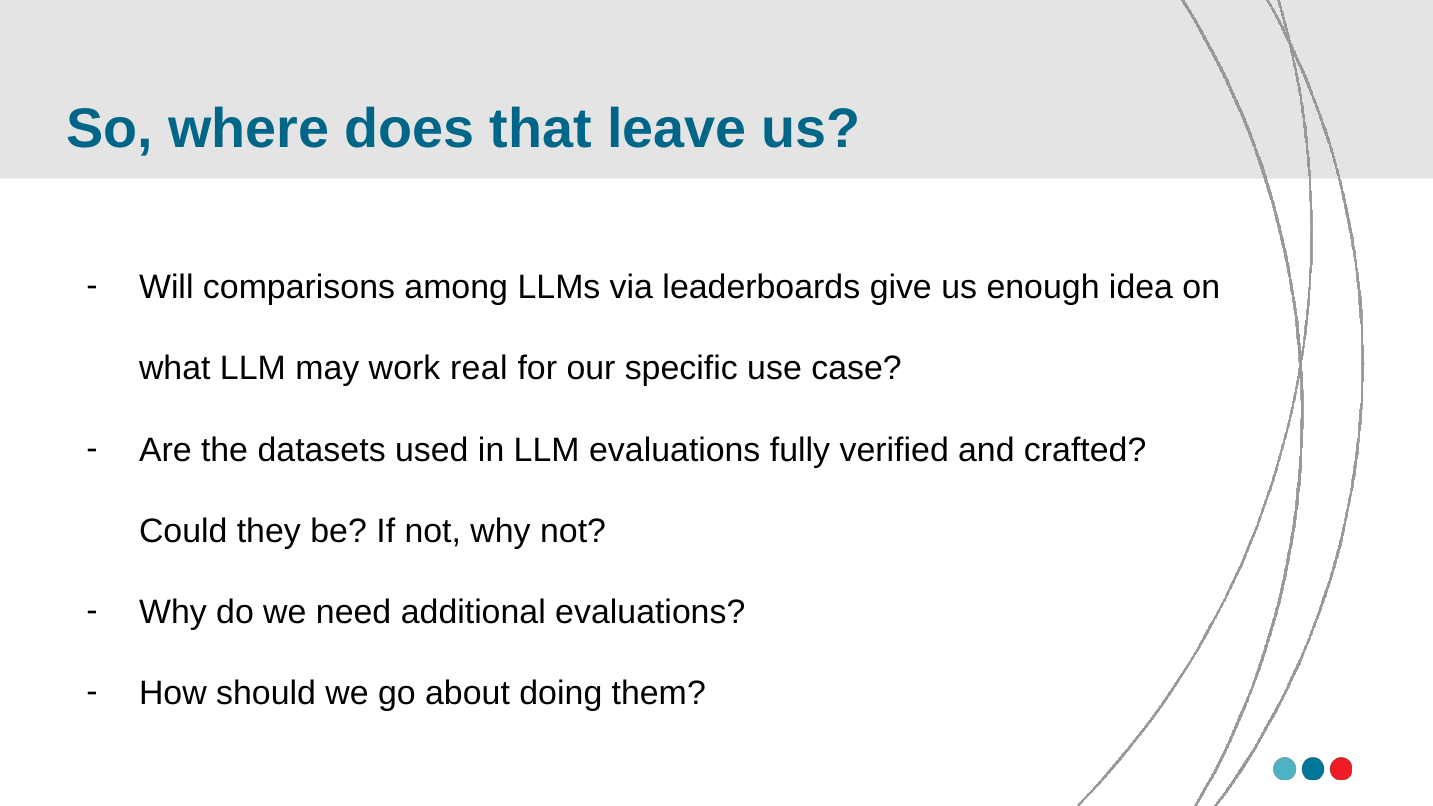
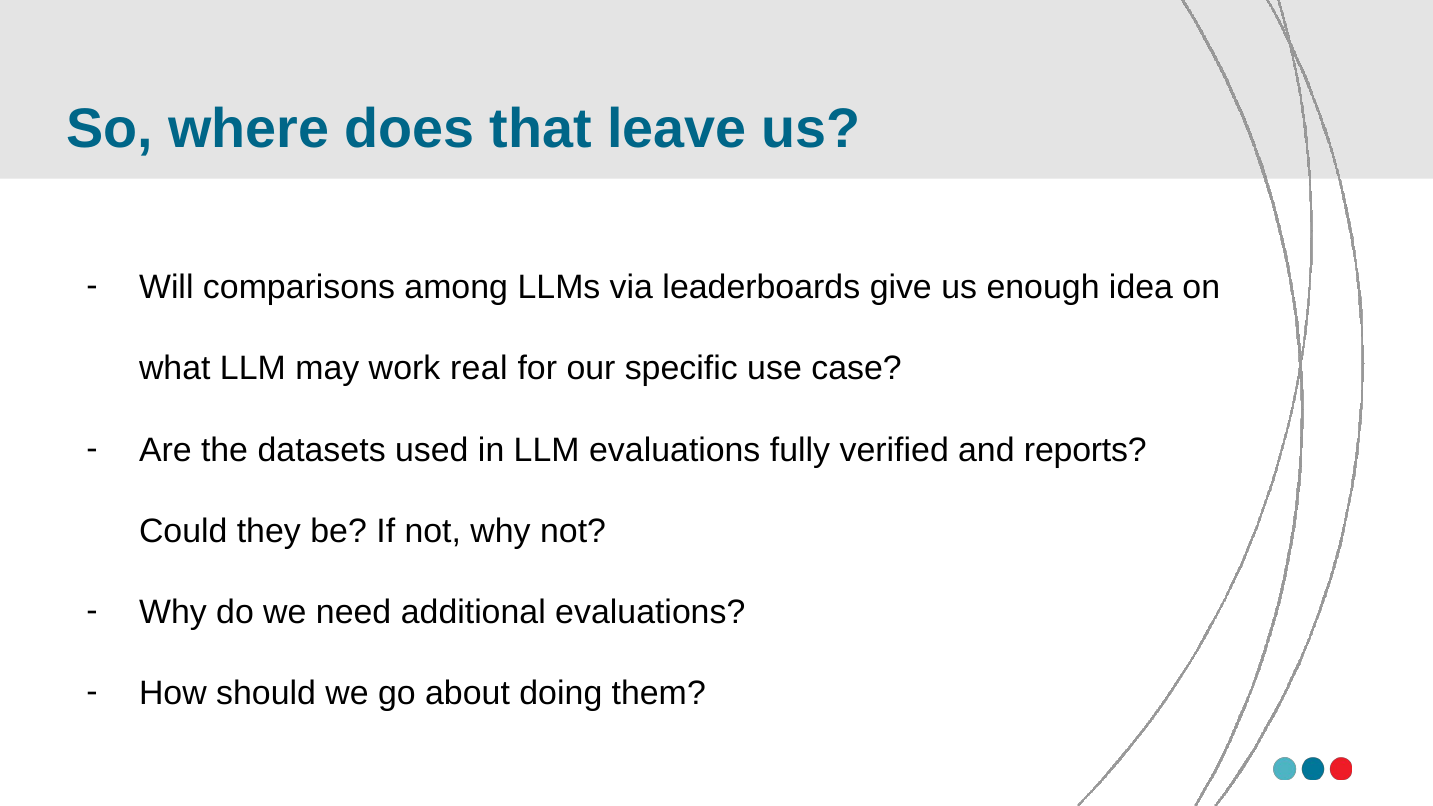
crafted: crafted -> reports
